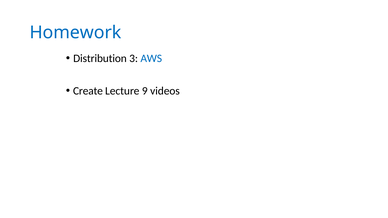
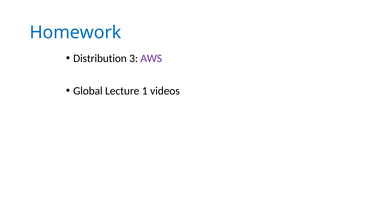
AWS colour: blue -> purple
Create: Create -> Global
9: 9 -> 1
